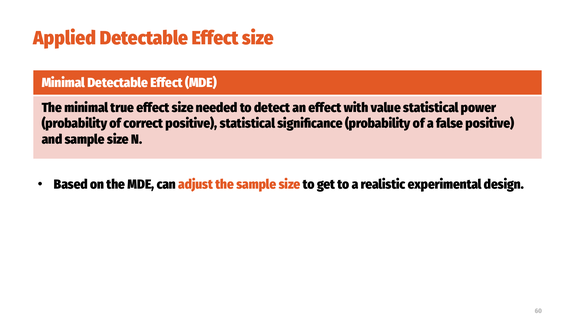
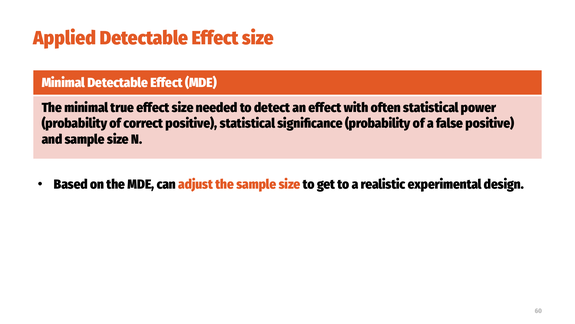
value: value -> often
